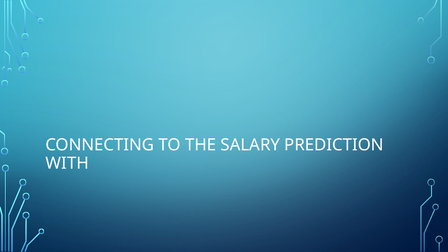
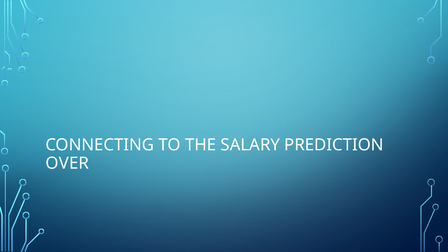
WITH: WITH -> OVER
